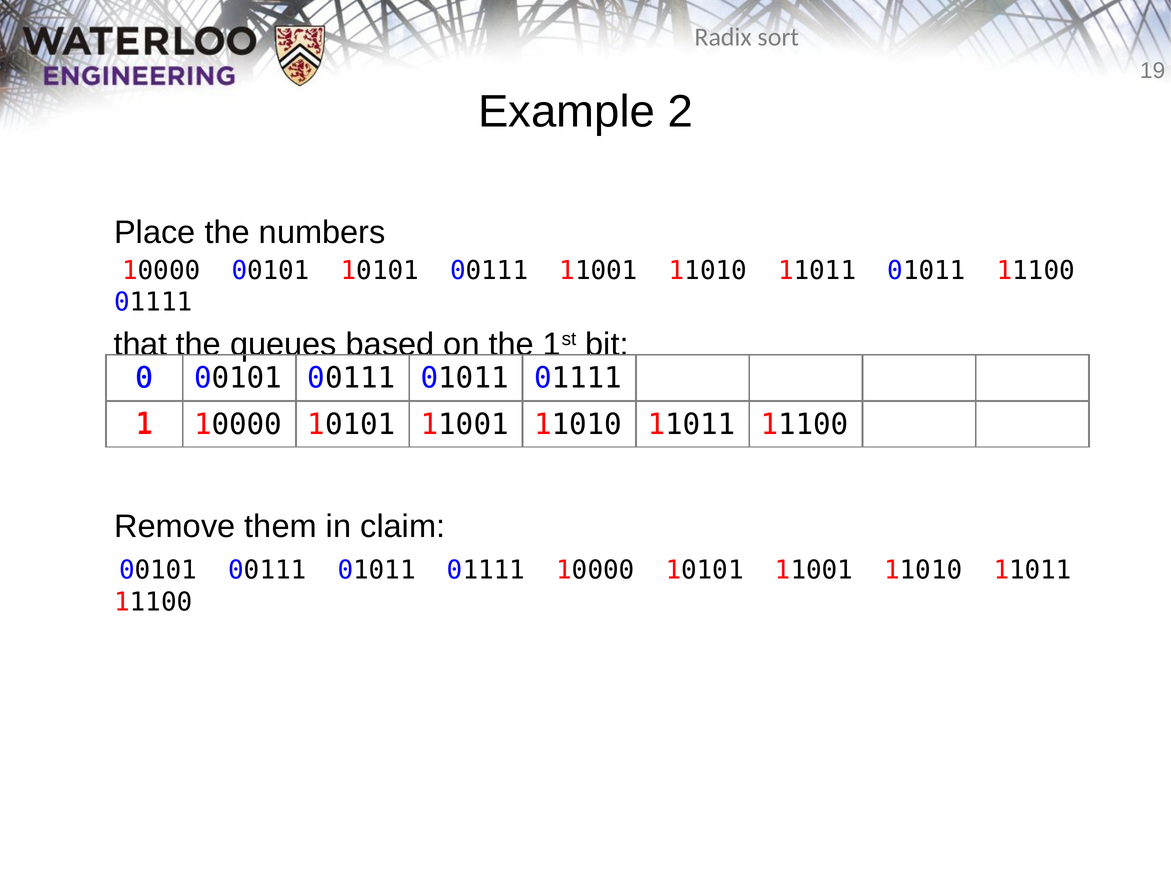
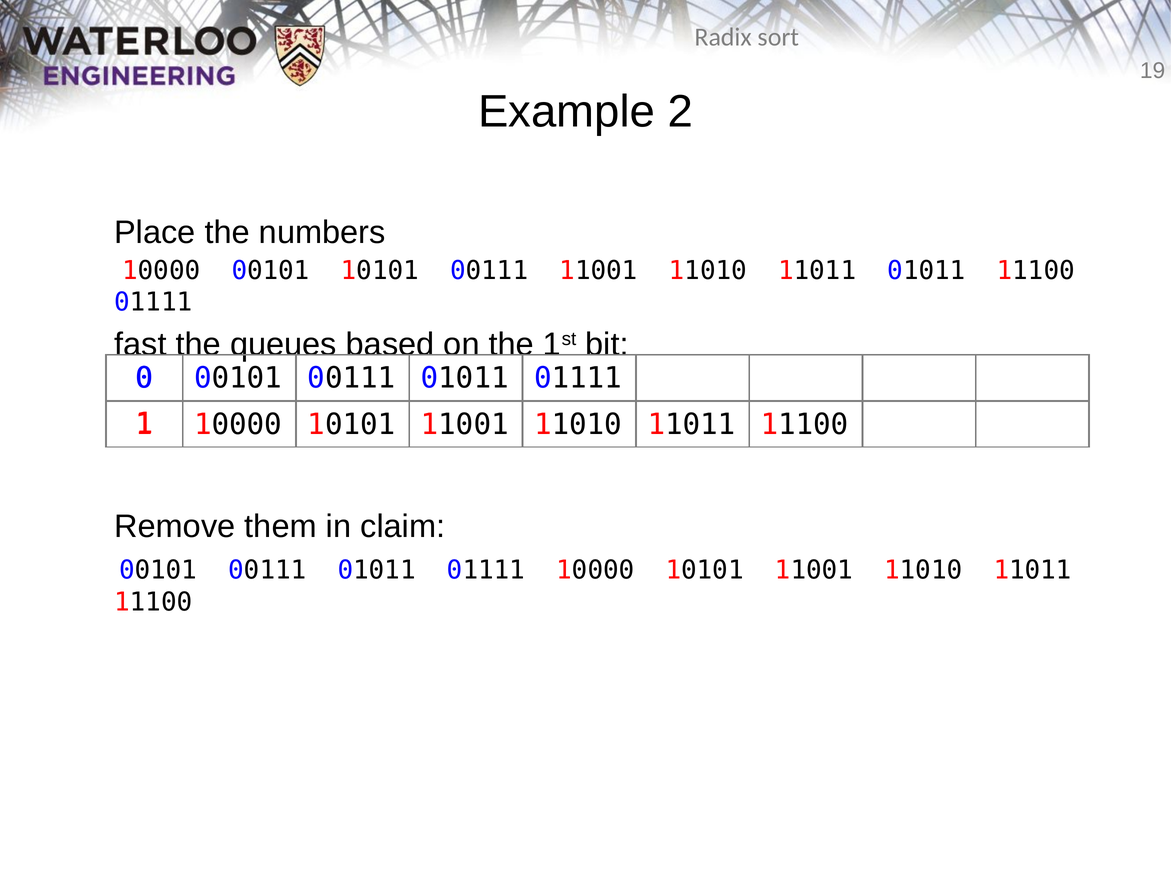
that: that -> fast
